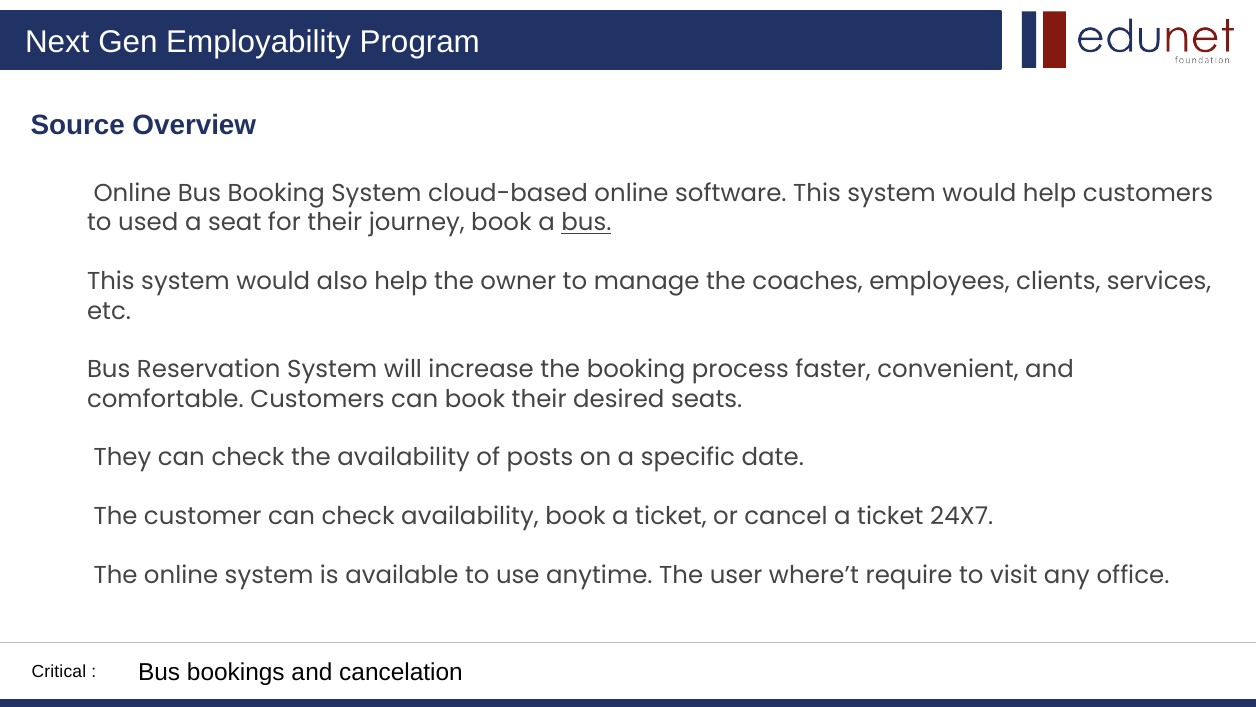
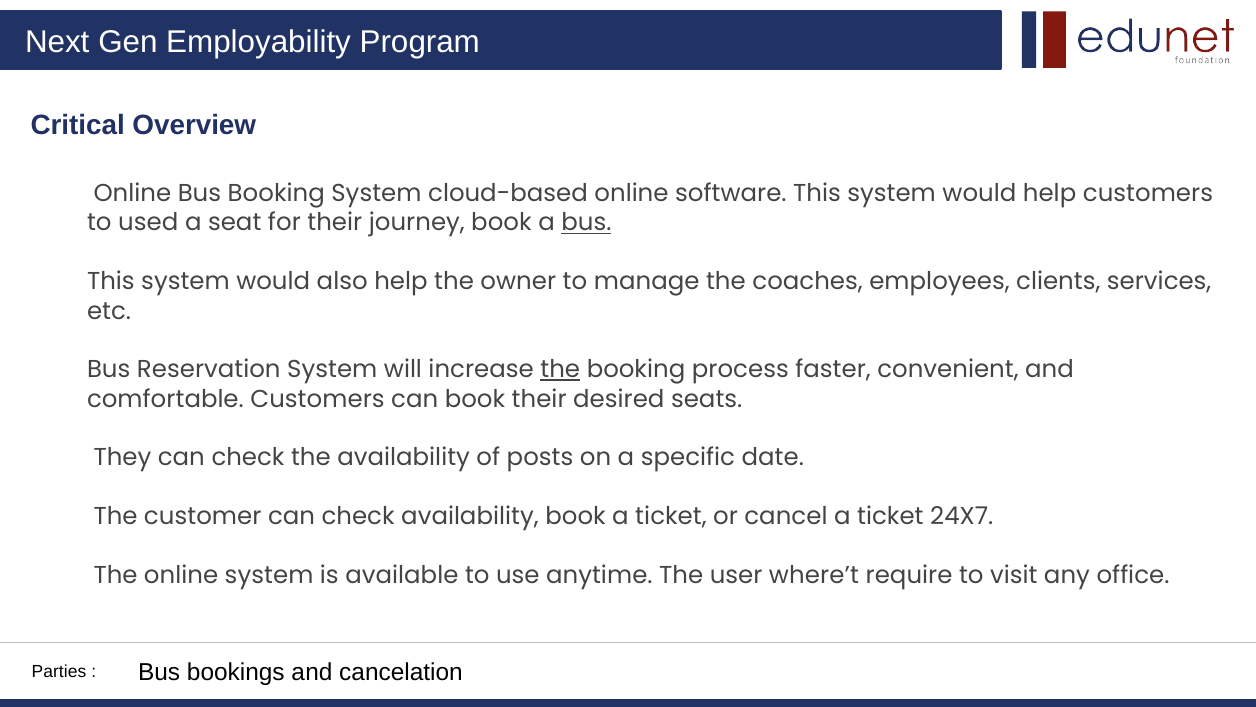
Source: Source -> Critical
the at (560, 369) underline: none -> present
Critical: Critical -> Parties
